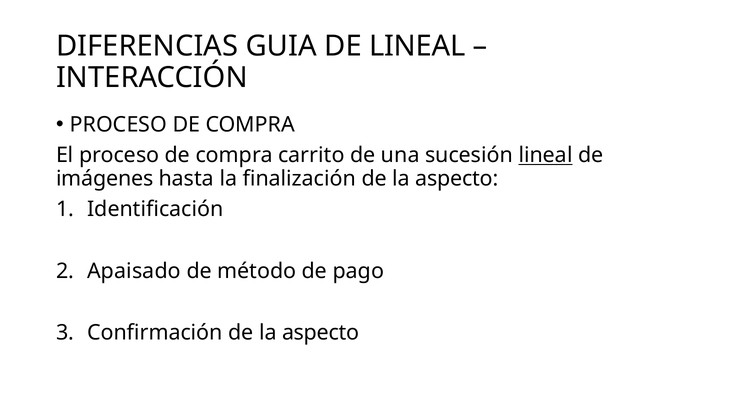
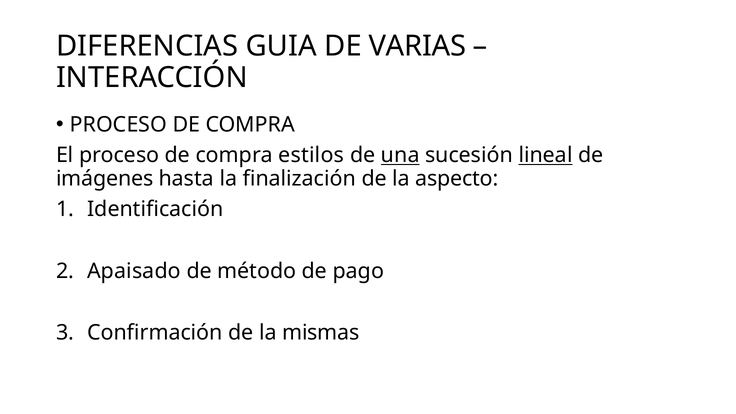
DE LINEAL: LINEAL -> VARIAS
carrito: carrito -> estilos
una underline: none -> present
Confirmación de la aspecto: aspecto -> mismas
